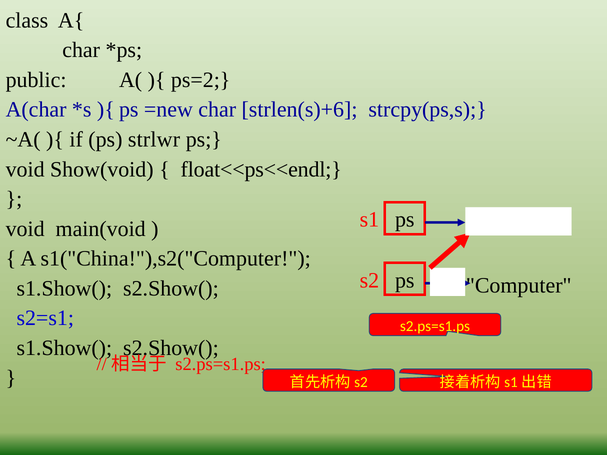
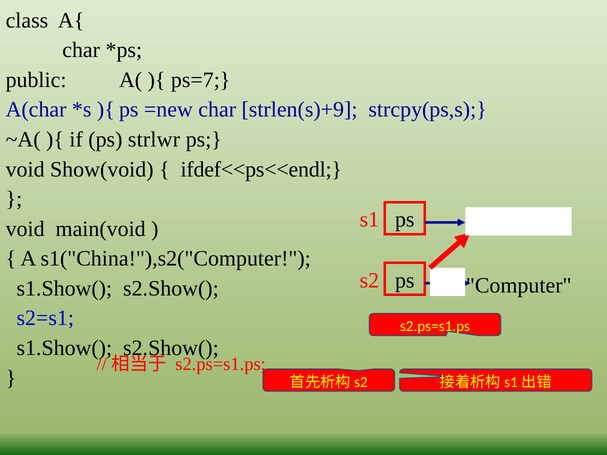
ps=2: ps=2 -> ps=7
strlen(s)+6: strlen(s)+6 -> strlen(s)+9
float<<ps<<endl: float<<ps<<endl -> ifdef<<ps<<endl
